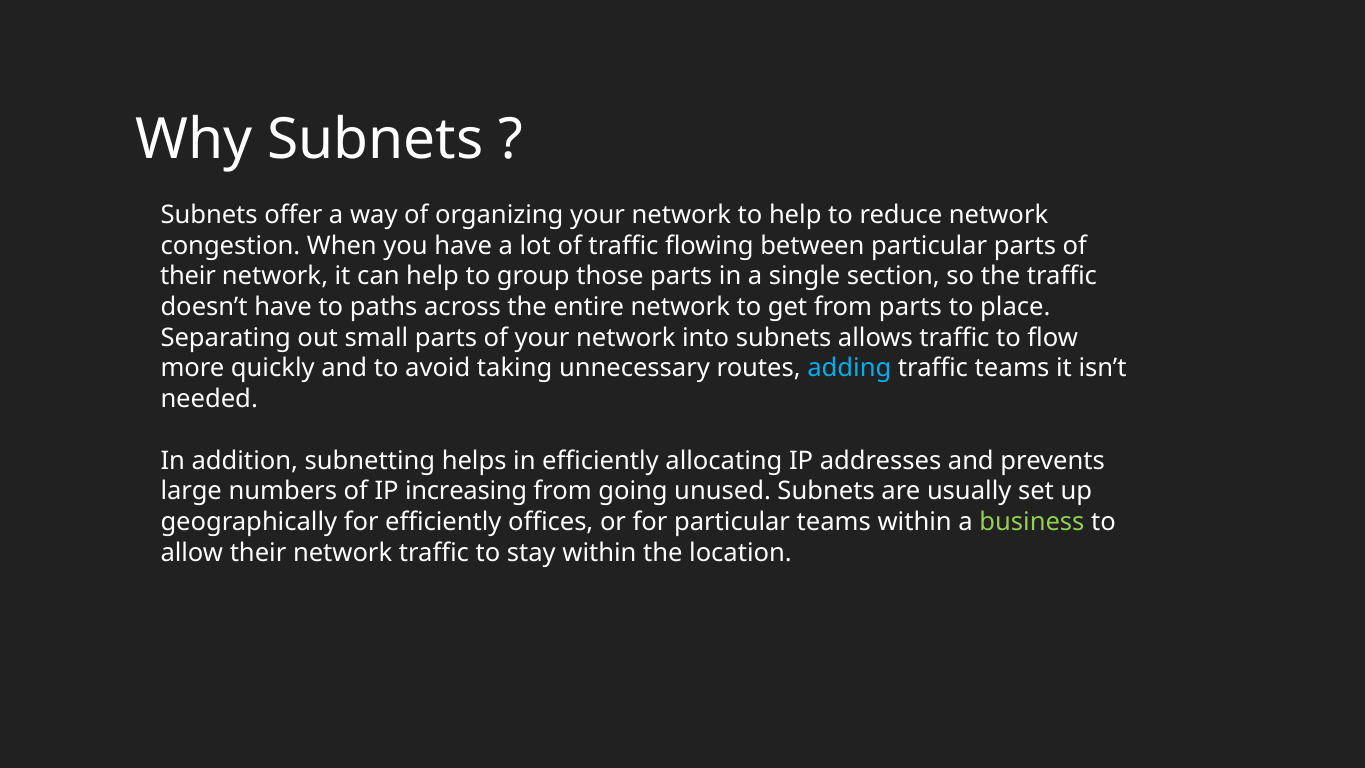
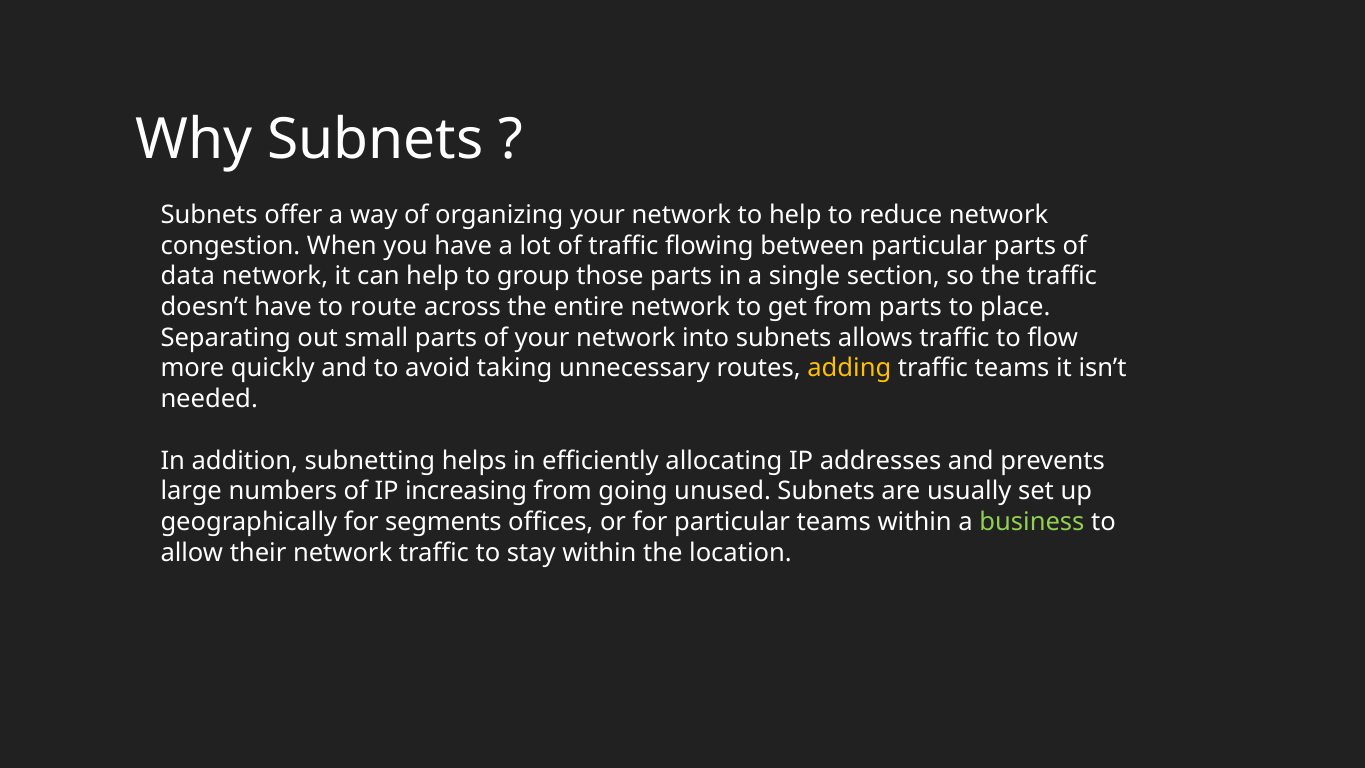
their at (188, 276): their -> data
paths: paths -> route
adding colour: light blue -> yellow
for efficiently: efficiently -> segments
